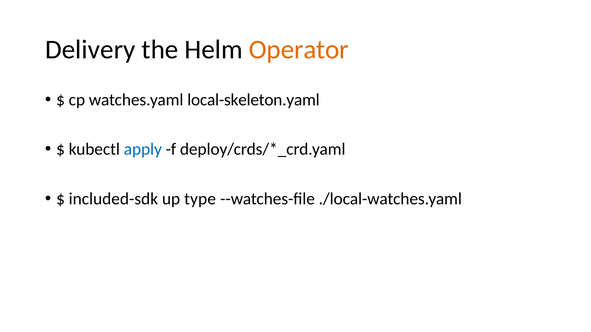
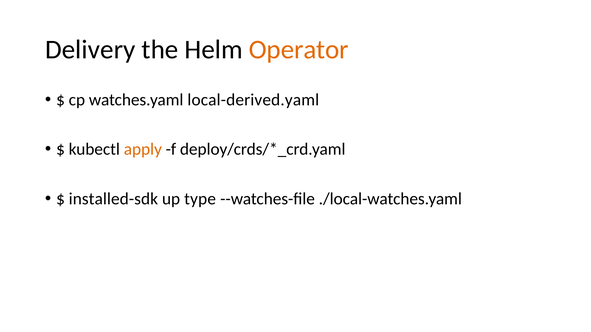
local-skeleton.yaml: local-skeleton.yaml -> local-derived.yaml
apply colour: blue -> orange
included-sdk: included-sdk -> installed-sdk
